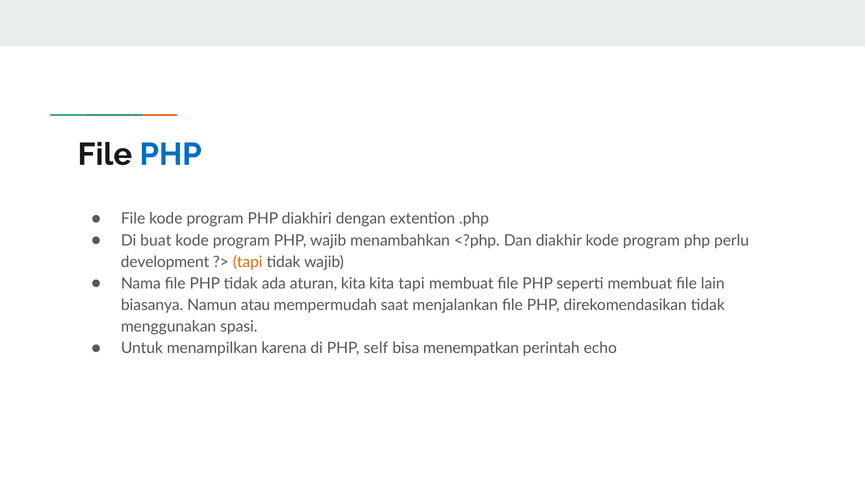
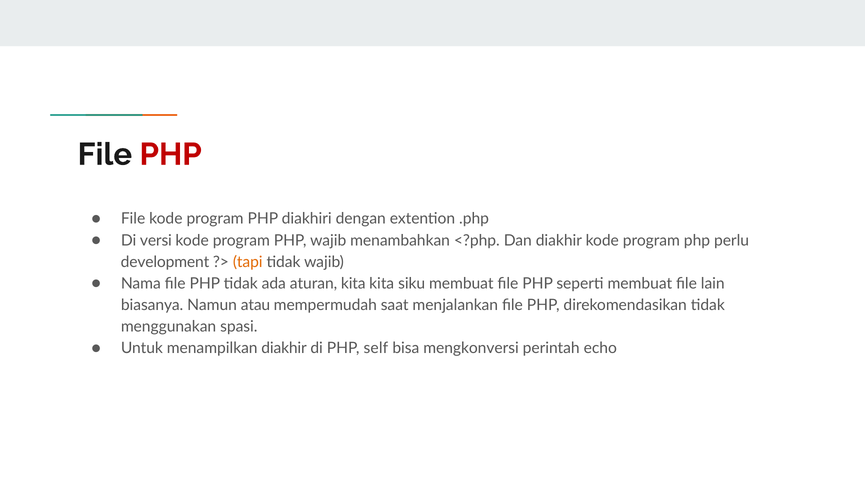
PHP at (171, 154) colour: blue -> red
buat: buat -> versi
kita tapi: tapi -> siku
menampilkan karena: karena -> diakhir
menempatkan: menempatkan -> mengkonversi
